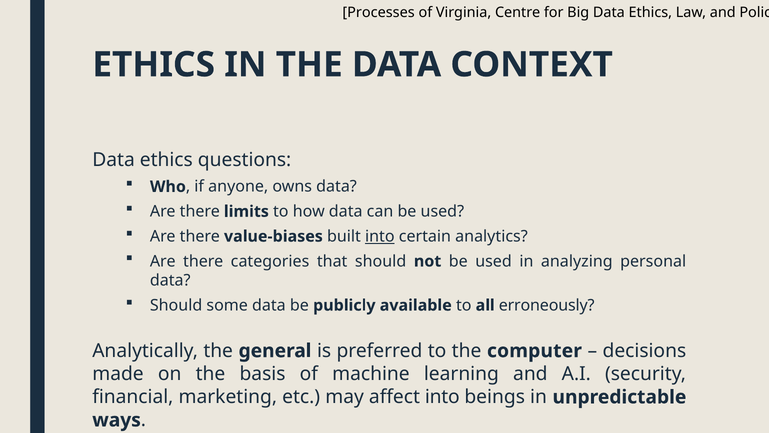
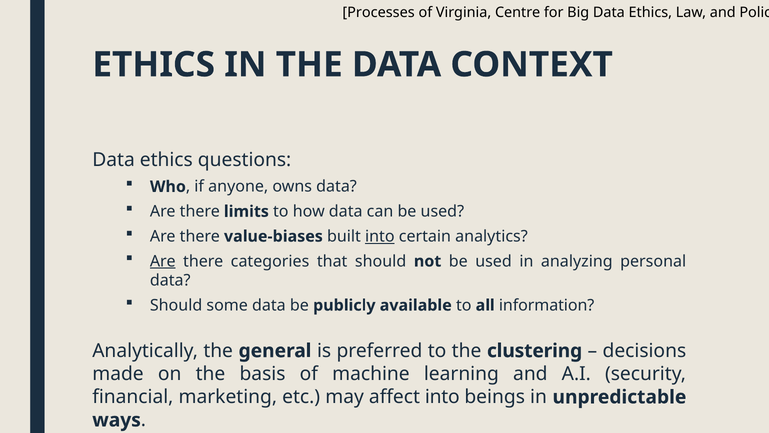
Are at (163, 261) underline: none -> present
erroneously: erroneously -> information
computer: computer -> clustering
